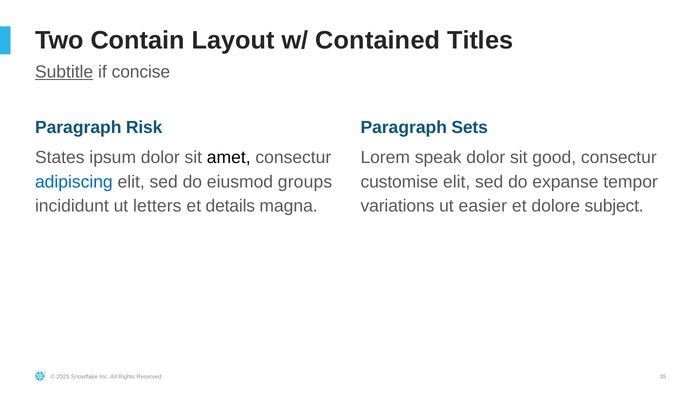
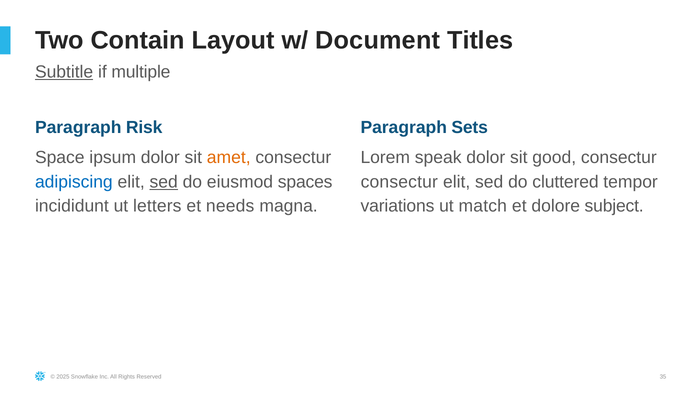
Contained: Contained -> Document
concise: concise -> multiple
States: States -> Space
amet colour: black -> orange
sed at (164, 182) underline: none -> present
groups: groups -> spaces
customise at (399, 182): customise -> consectur
expanse: expanse -> cluttered
details: details -> needs
easier: easier -> match
